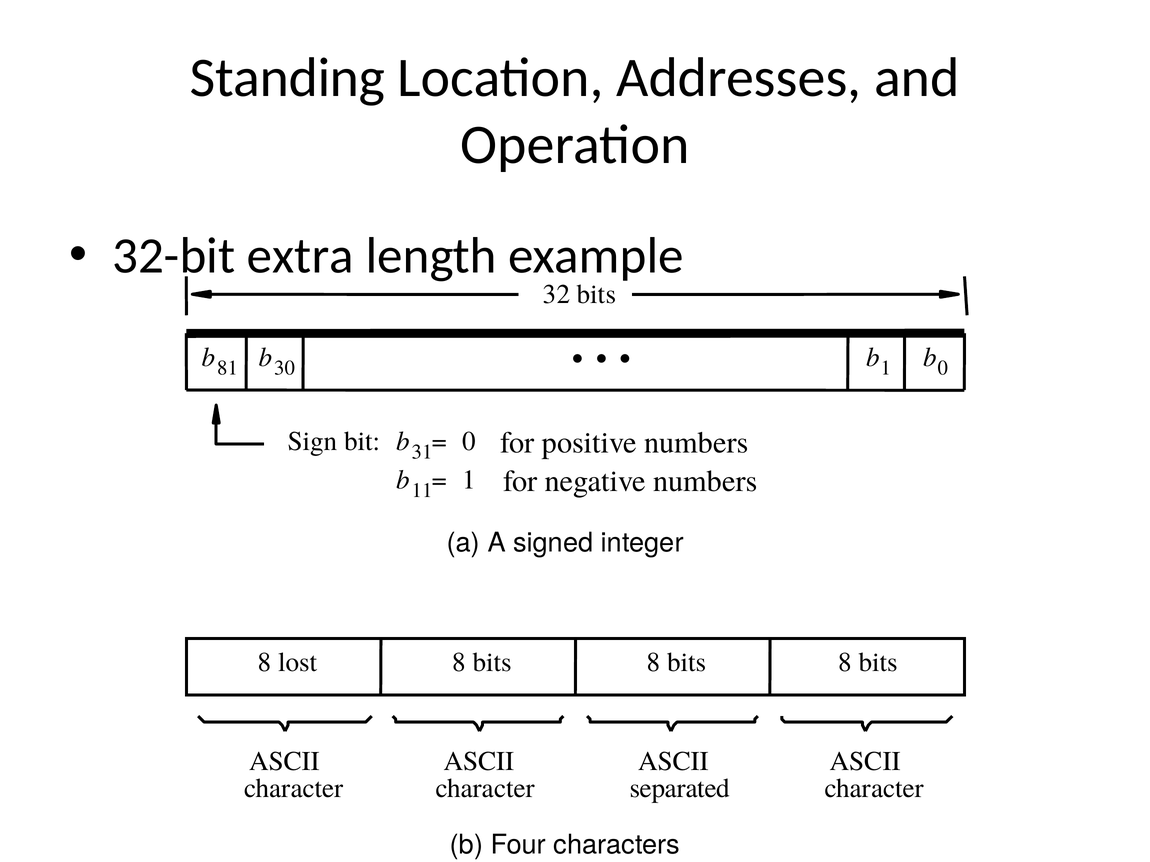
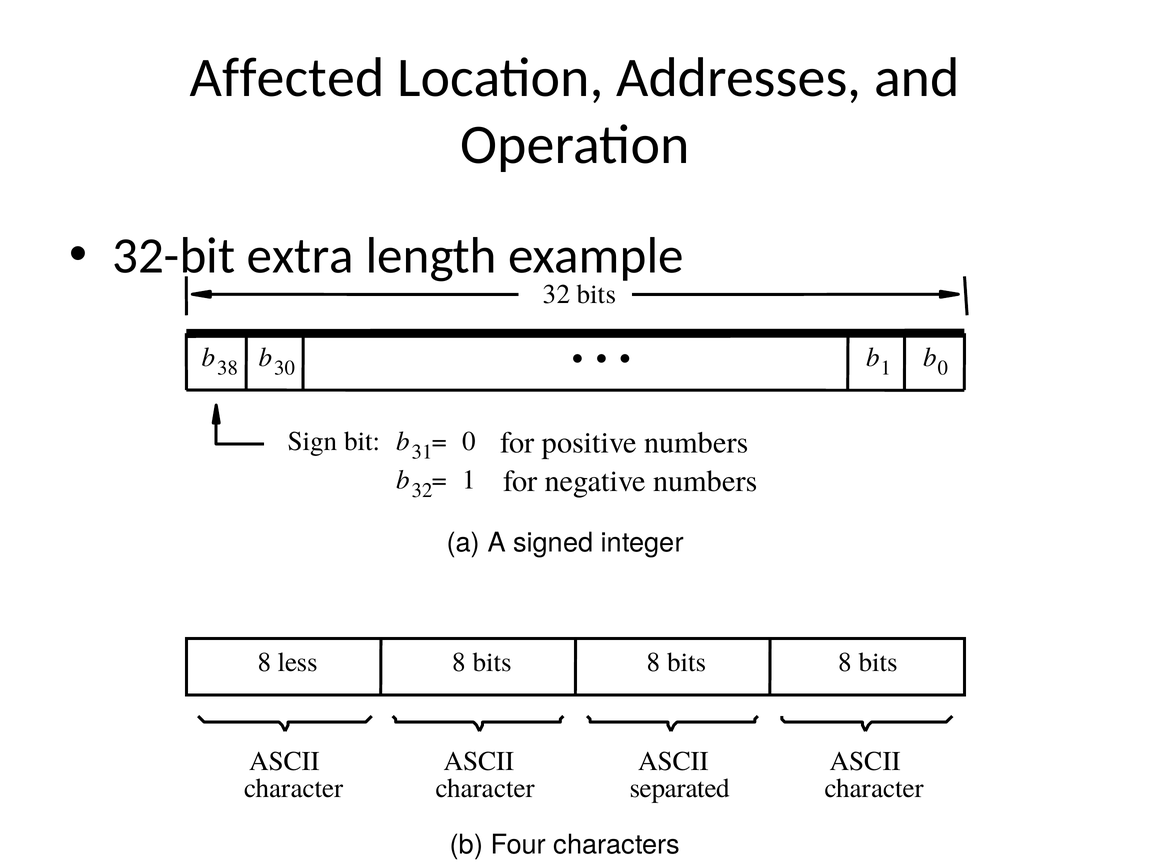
Standing: Standing -> Affected
81: 81 -> 38
b 11: 11 -> 32
lost: lost -> less
